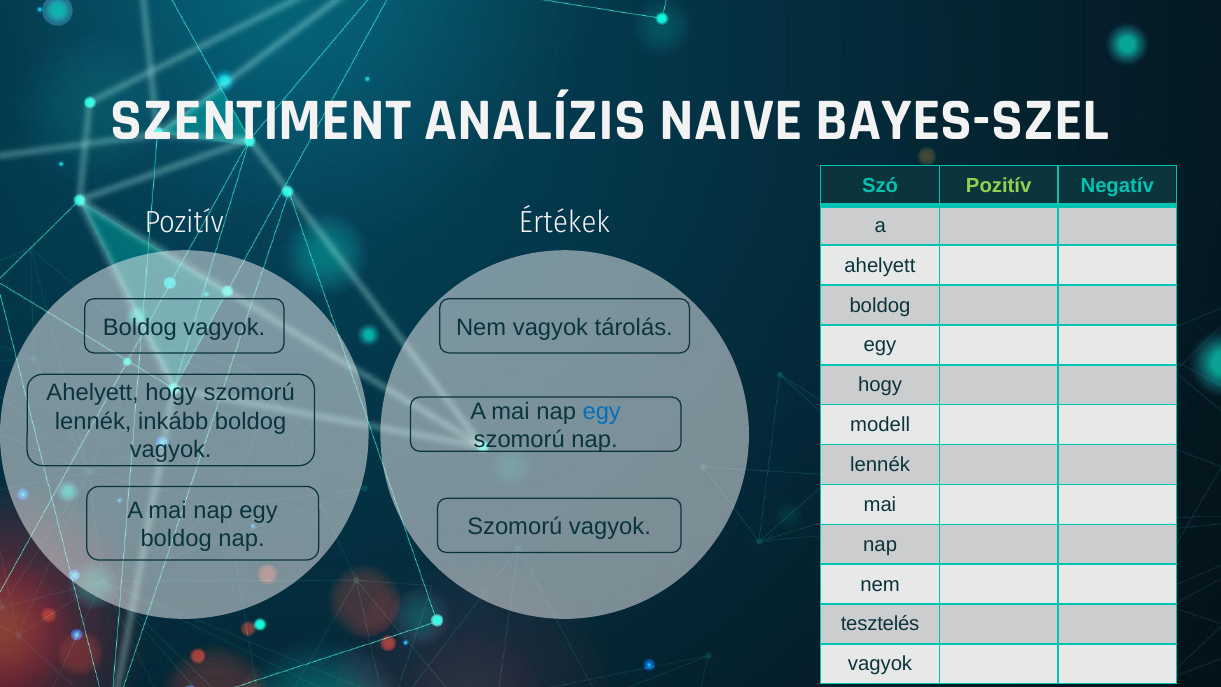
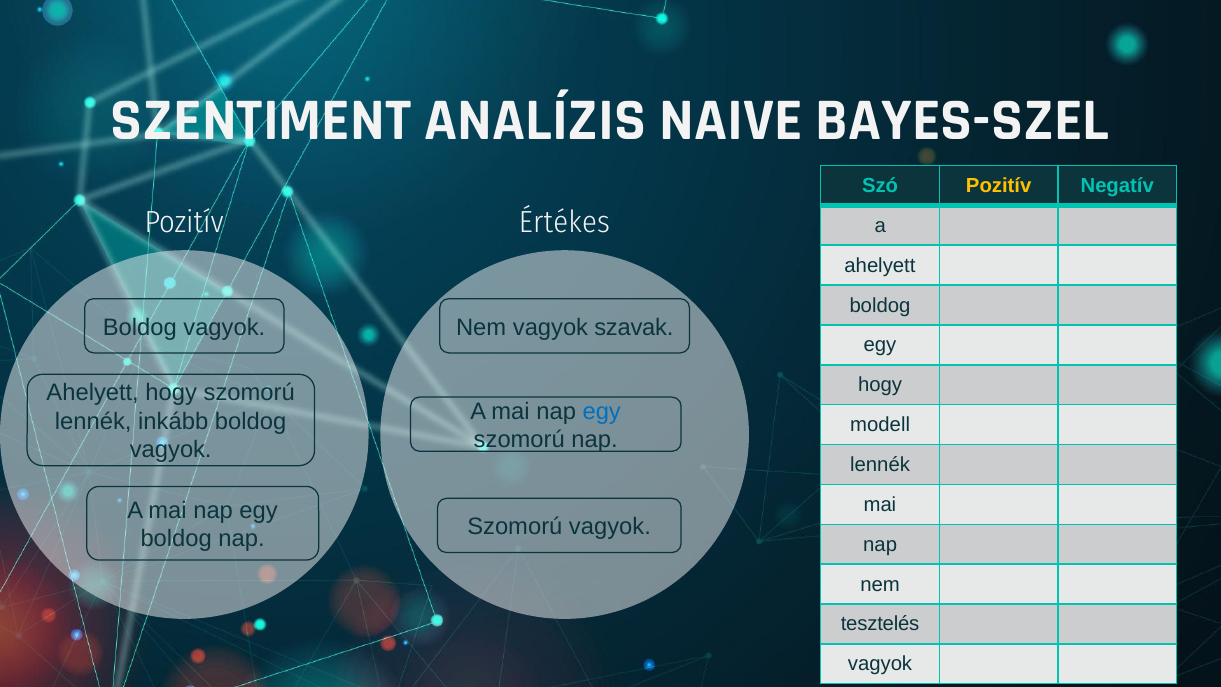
Pozitív at (999, 186) colour: light green -> yellow
Értékek: Értékek -> Értékes
tárolás: tárolás -> szavak
